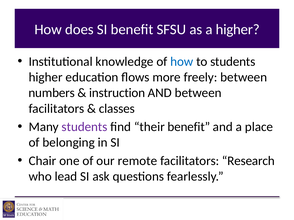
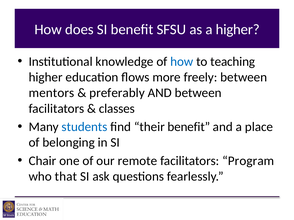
to students: students -> teaching
numbers: numbers -> mentors
instruction: instruction -> preferably
students at (85, 127) colour: purple -> blue
Research: Research -> Program
lead: lead -> that
